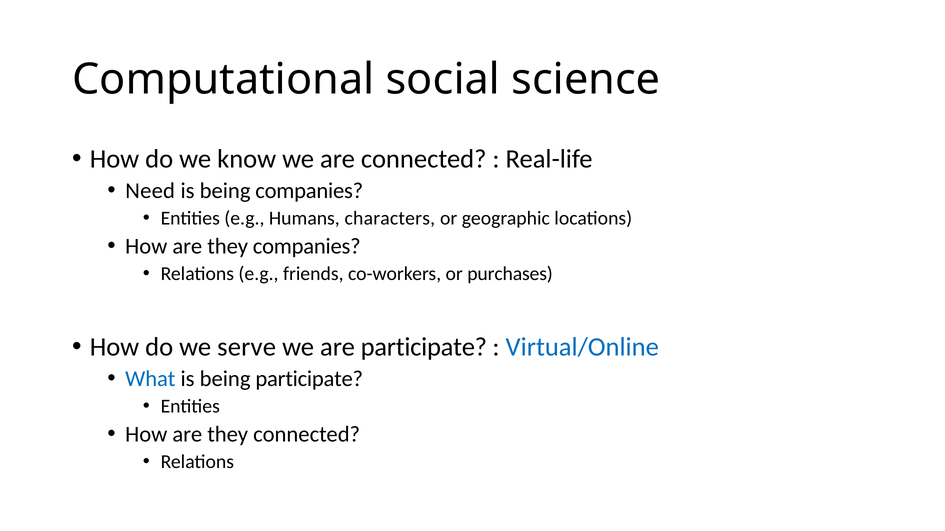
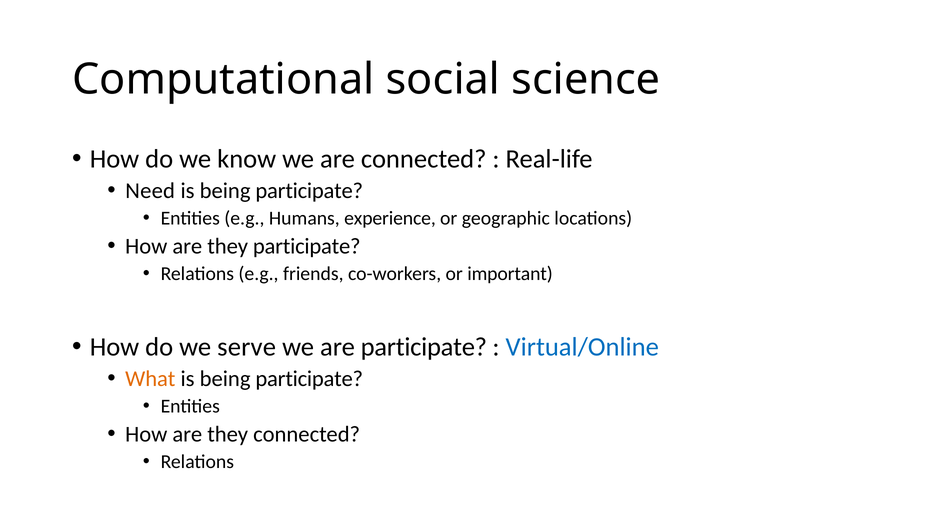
companies at (309, 191): companies -> participate
characters: characters -> experience
they companies: companies -> participate
purchases: purchases -> important
What colour: blue -> orange
